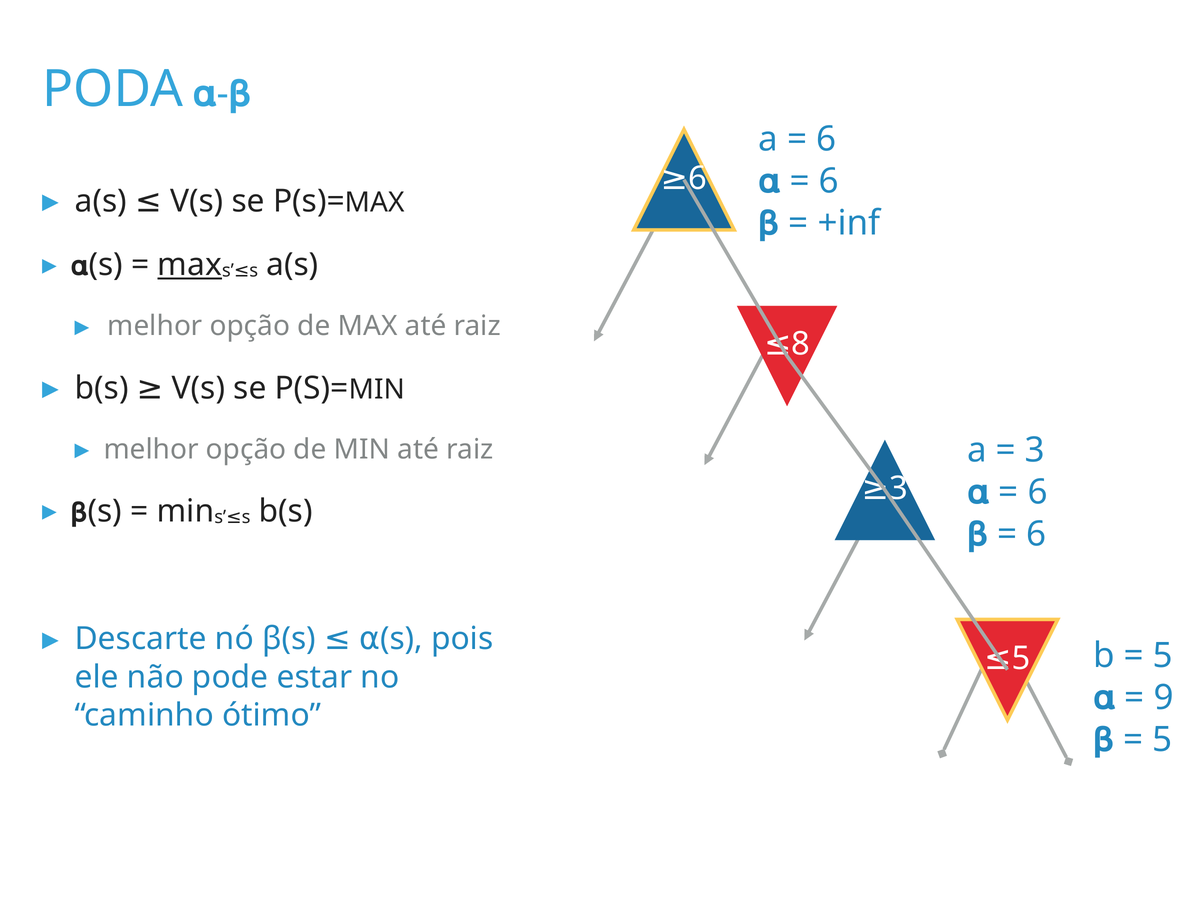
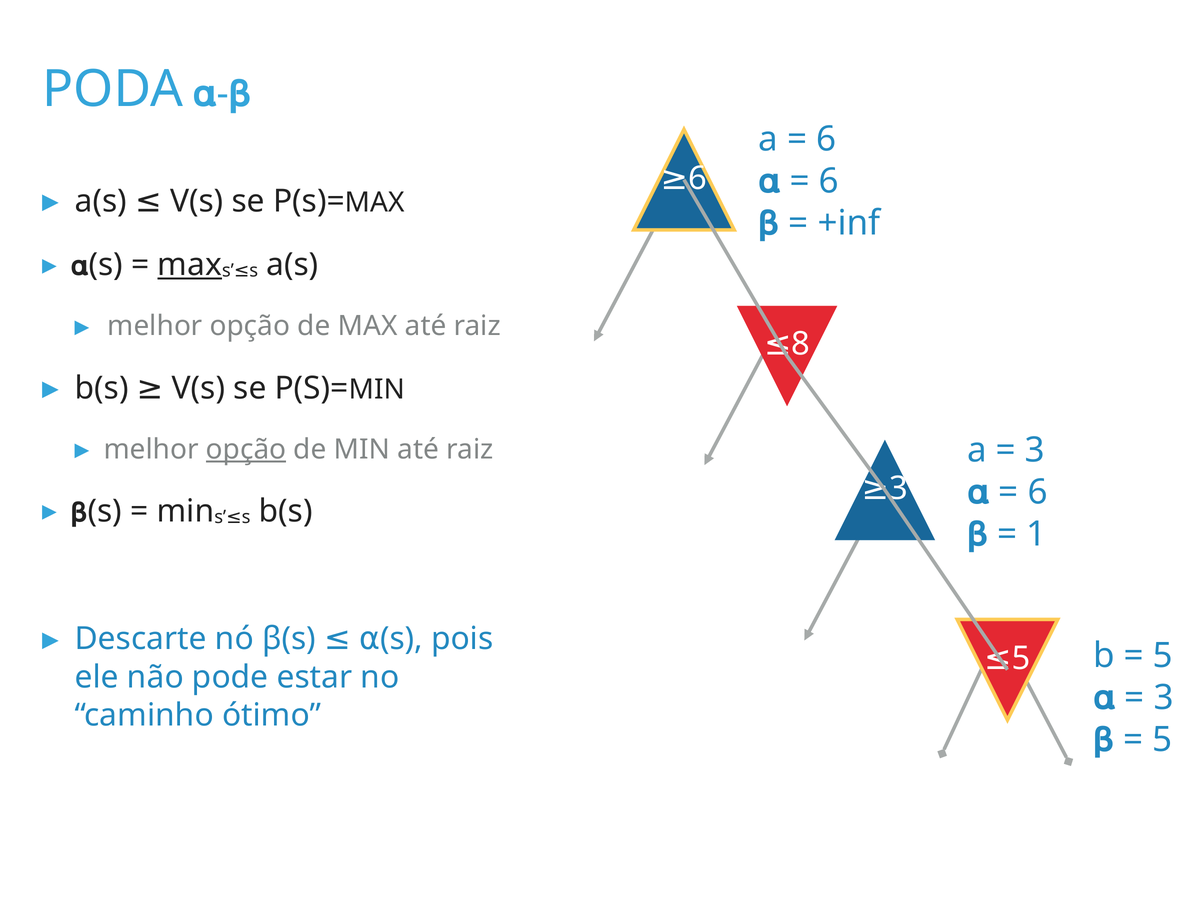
opção at (246, 449) underline: none -> present
6 at (1036, 534): 6 -> 1
9 at (1164, 698): 9 -> 3
